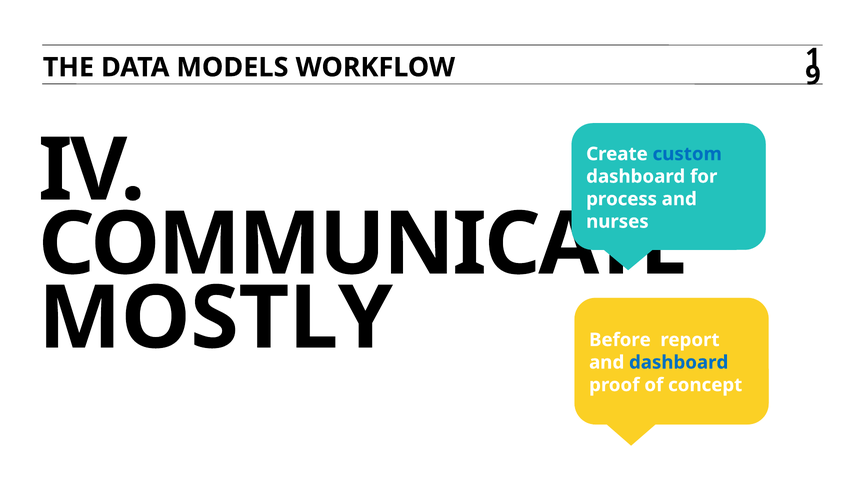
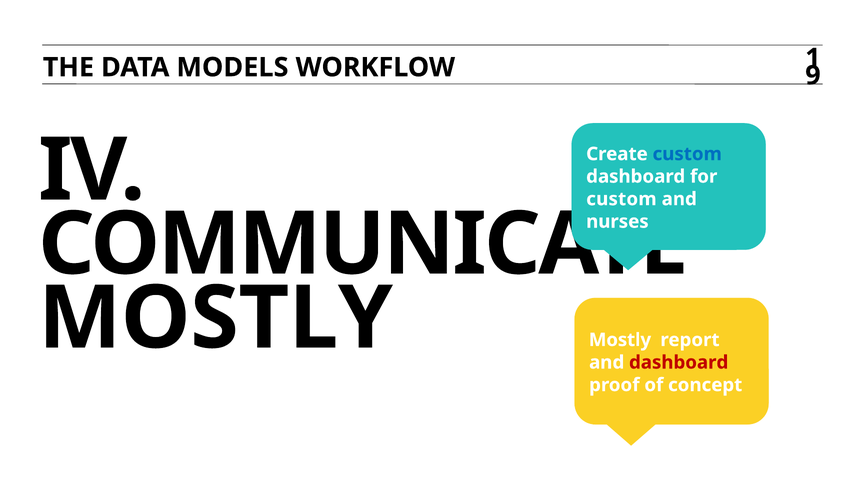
process at (622, 199): process -> custom
Before at (620, 340): Before -> Mostly
dashboard at (679, 362) colour: blue -> red
